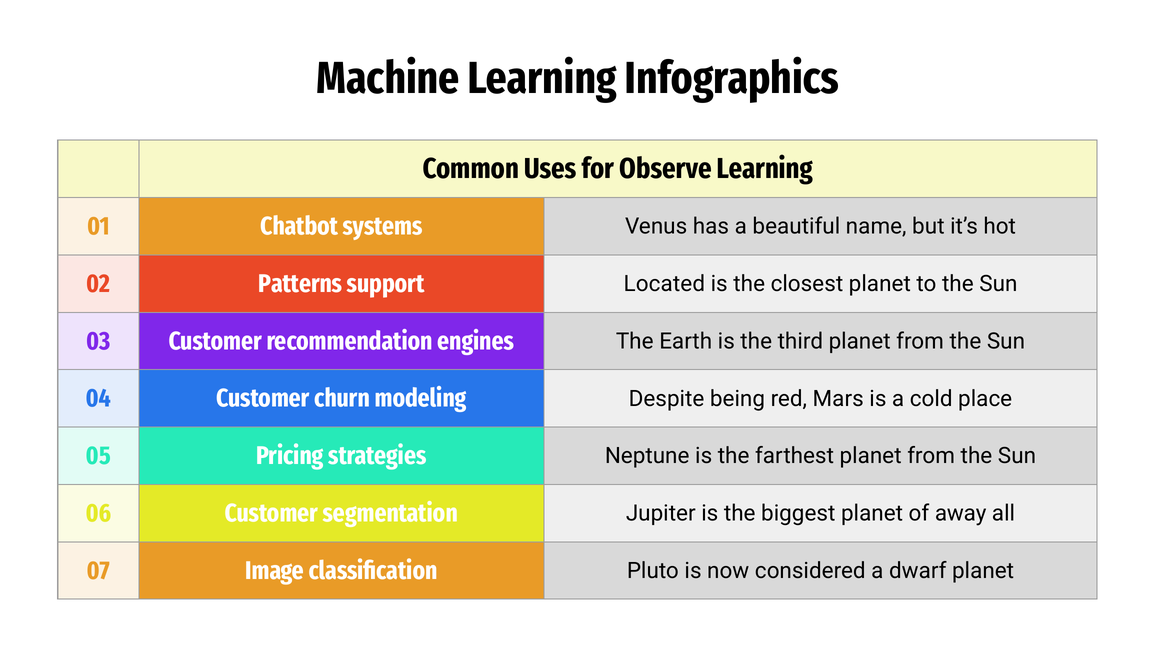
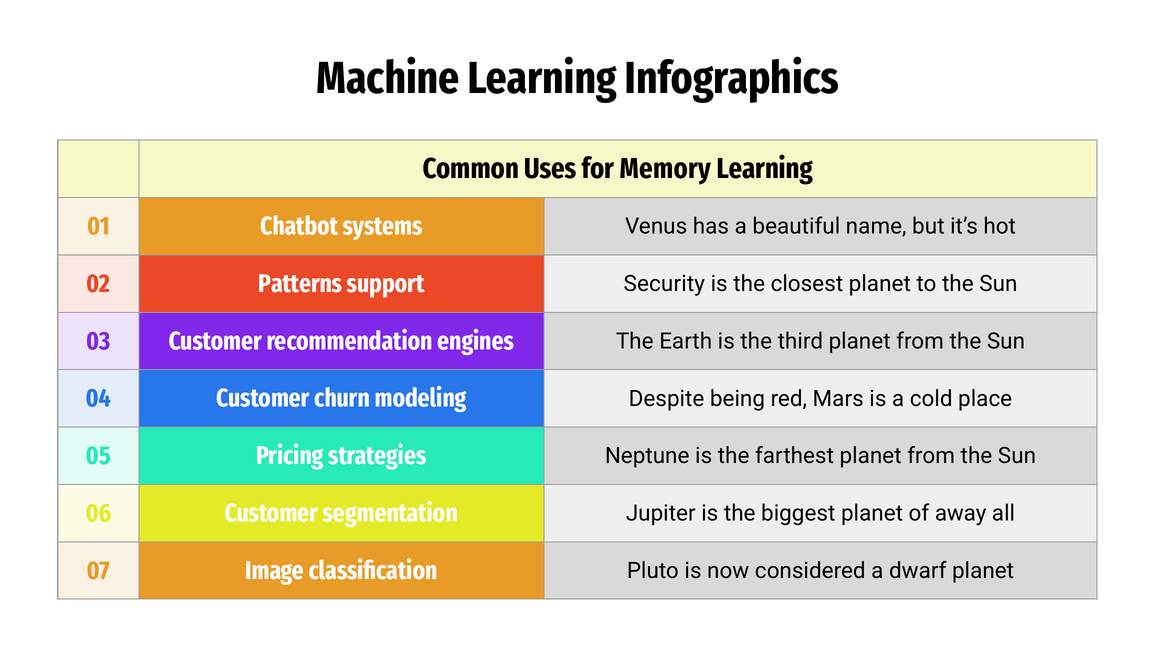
Observe: Observe -> Memory
Located: Located -> Security
